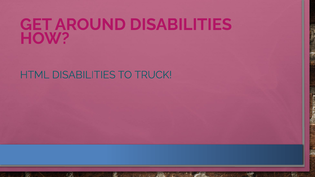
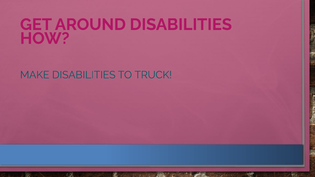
HTML: HTML -> MAKE
